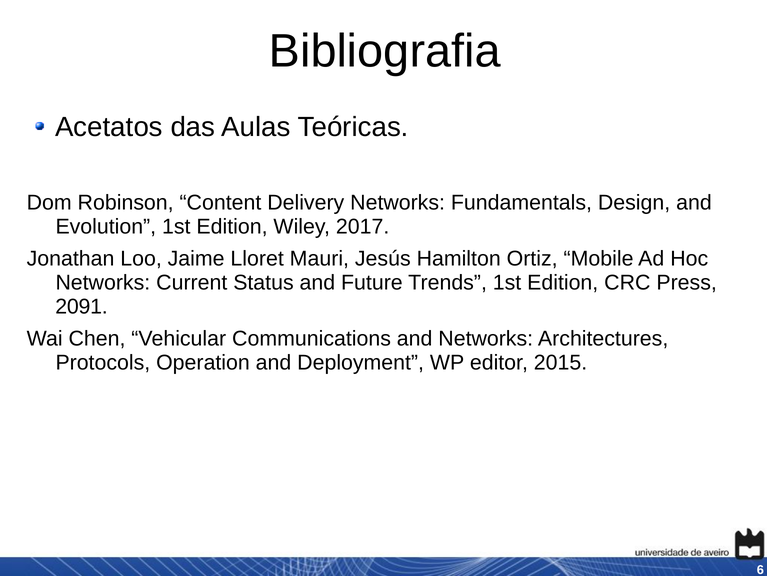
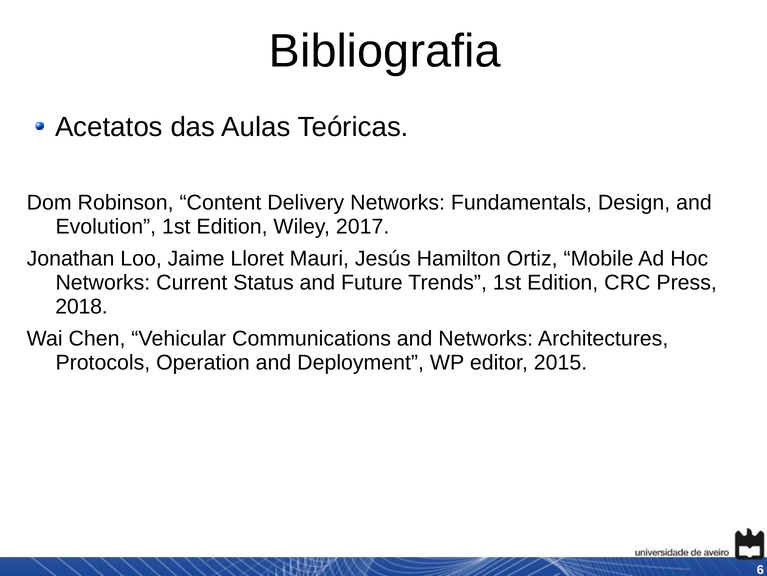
2091: 2091 -> 2018
